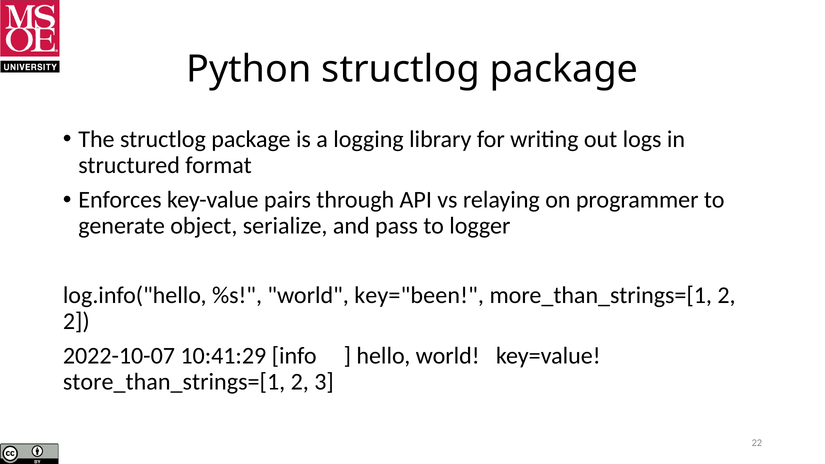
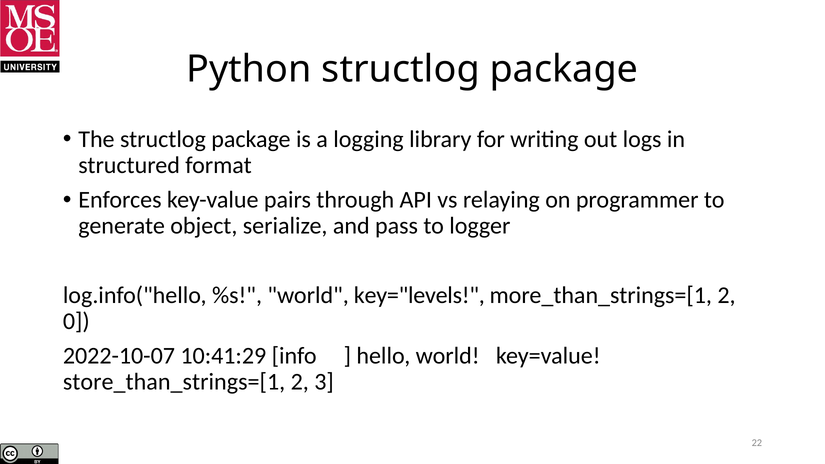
key="been: key="been -> key="levels
2 at (76, 321): 2 -> 0
